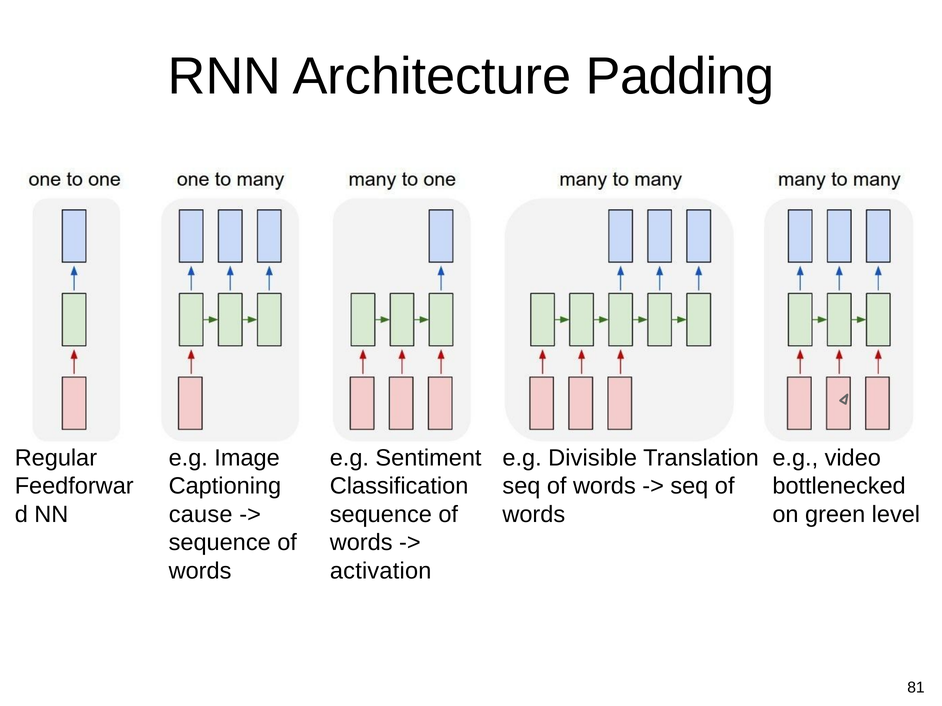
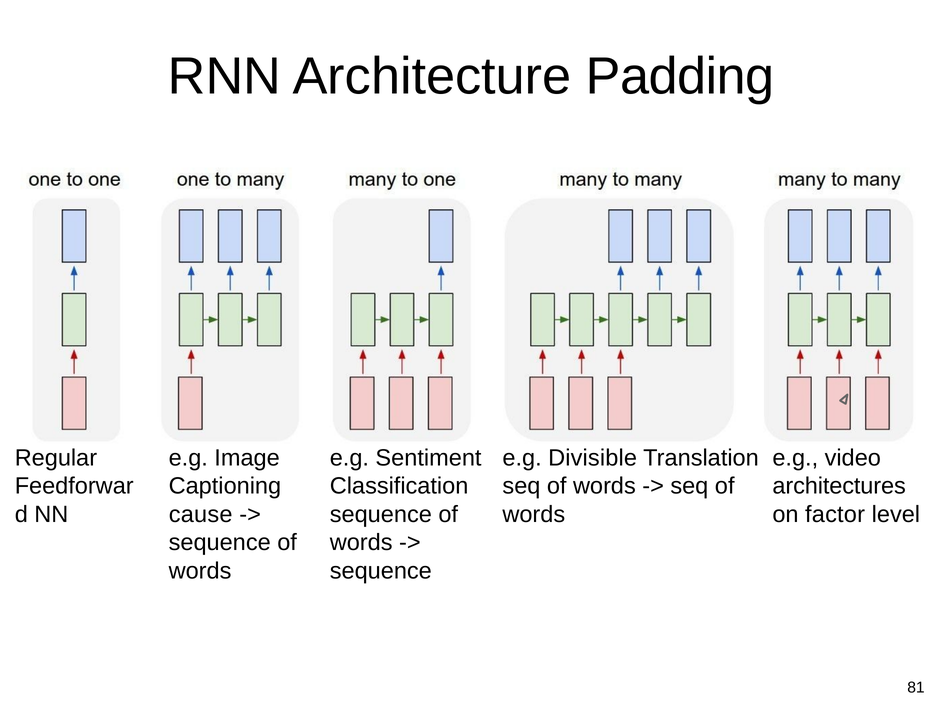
bottlenecked: bottlenecked -> architectures
green: green -> factor
activation at (381, 571): activation -> sequence
